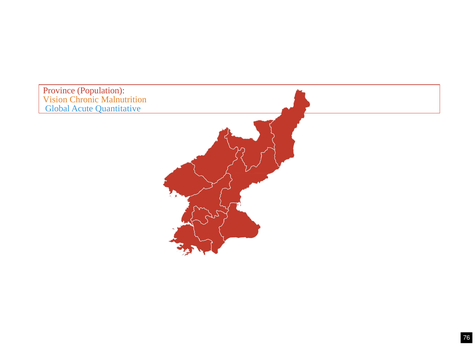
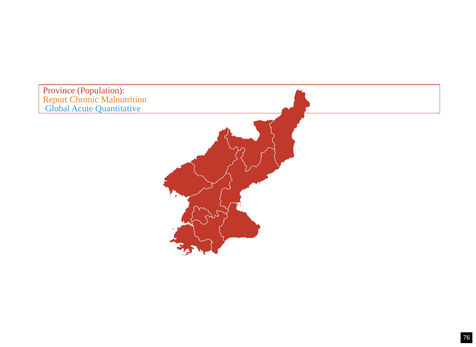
Vision: Vision -> Report
